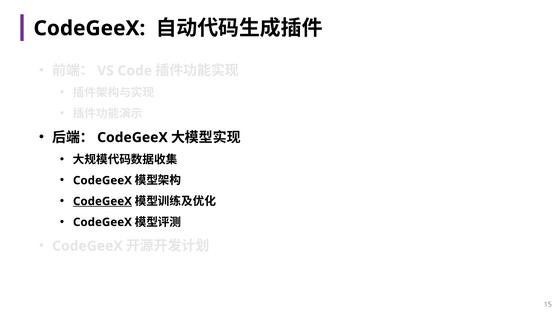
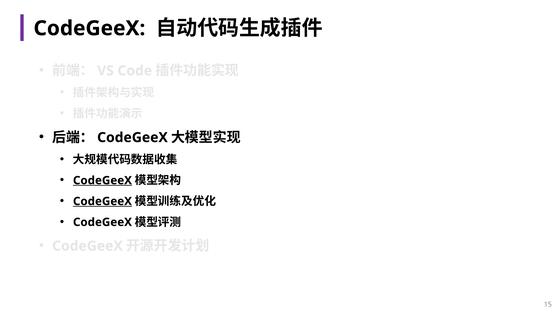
CodeGeeX at (102, 180) underline: none -> present
